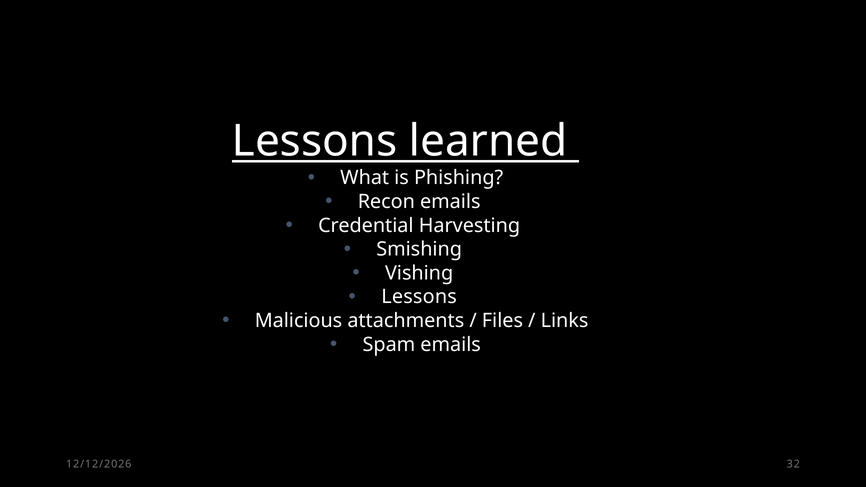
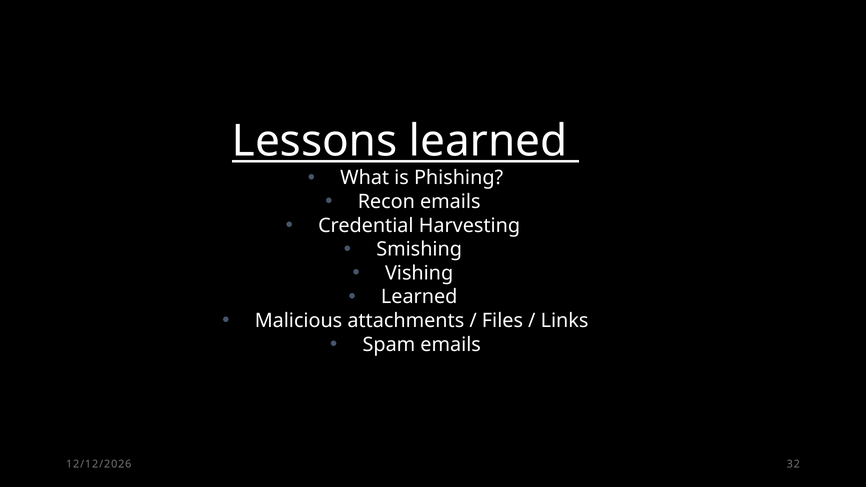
Lessons at (419, 297): Lessons -> Learned
